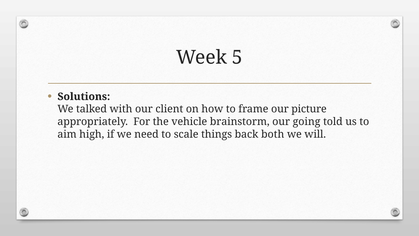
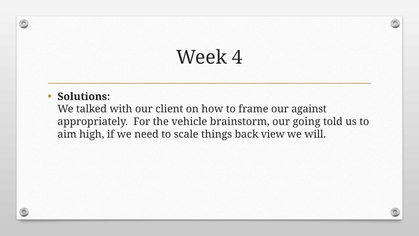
5: 5 -> 4
picture: picture -> against
both: both -> view
